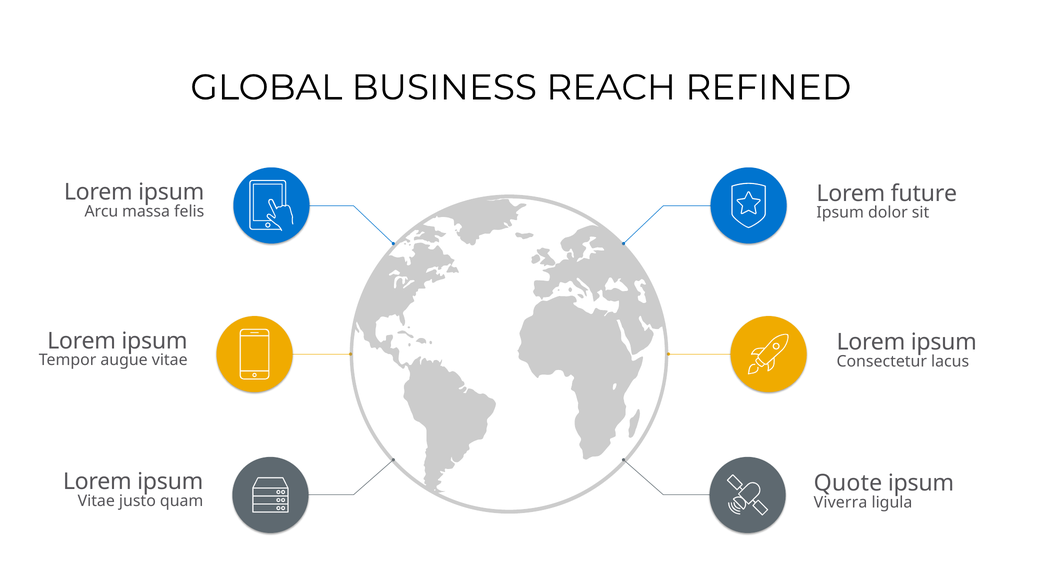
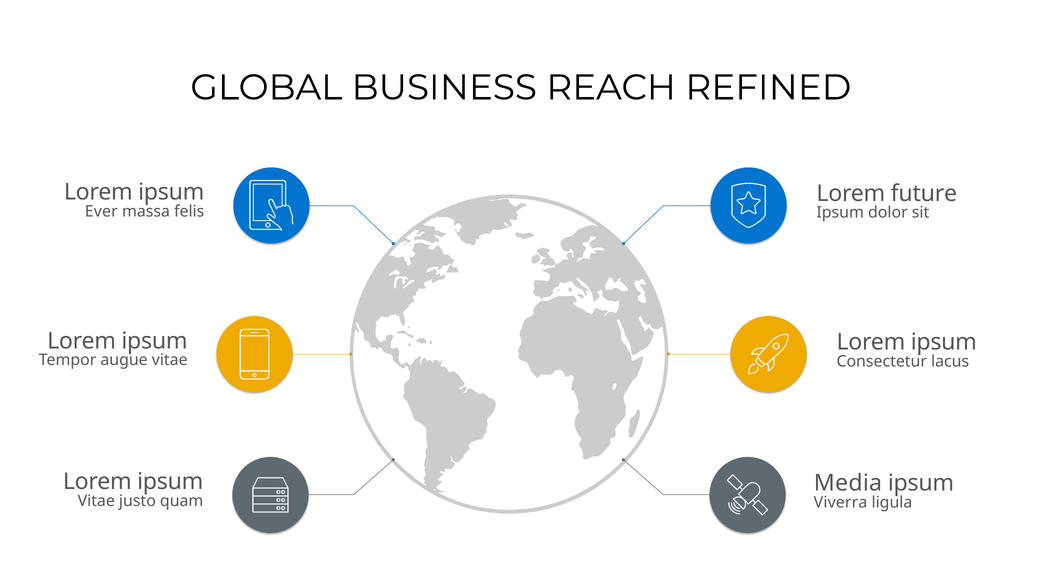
Arcu: Arcu -> Ever
Quote: Quote -> Media
